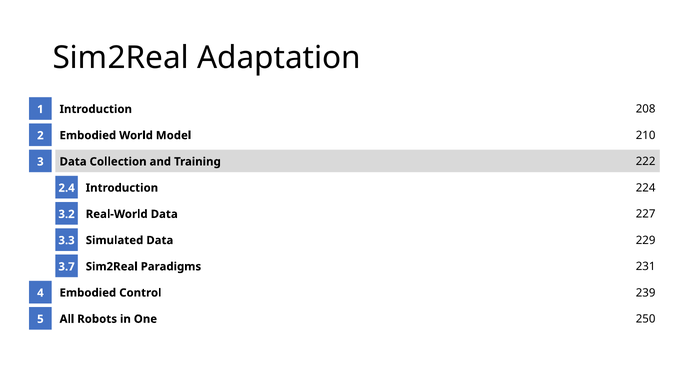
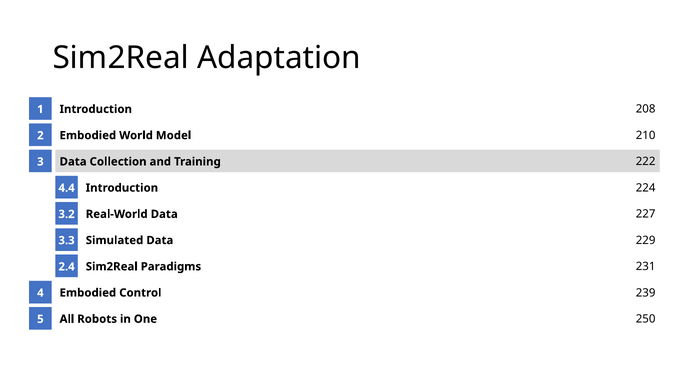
2.4: 2.4 -> 4.4
3.7: 3.7 -> 2.4
